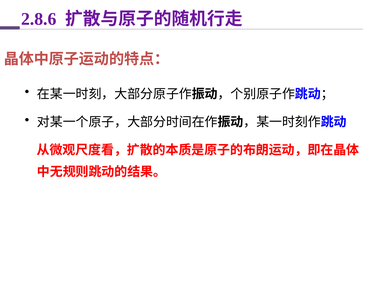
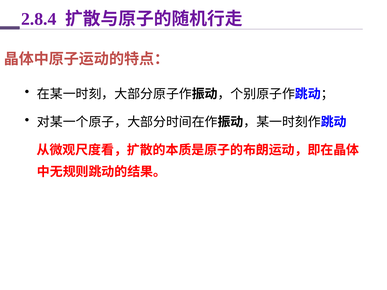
2.8.6: 2.8.6 -> 2.8.4
